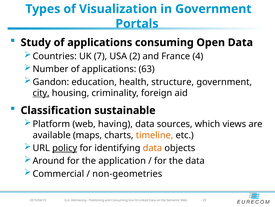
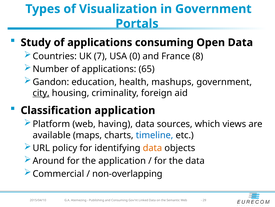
2: 2 -> 0
4: 4 -> 8
63: 63 -> 65
structure: structure -> mashups
Classification sustainable: sustainable -> application
timeline colour: orange -> blue
policy underline: present -> none
non-geometries: non-geometries -> non-overlapping
